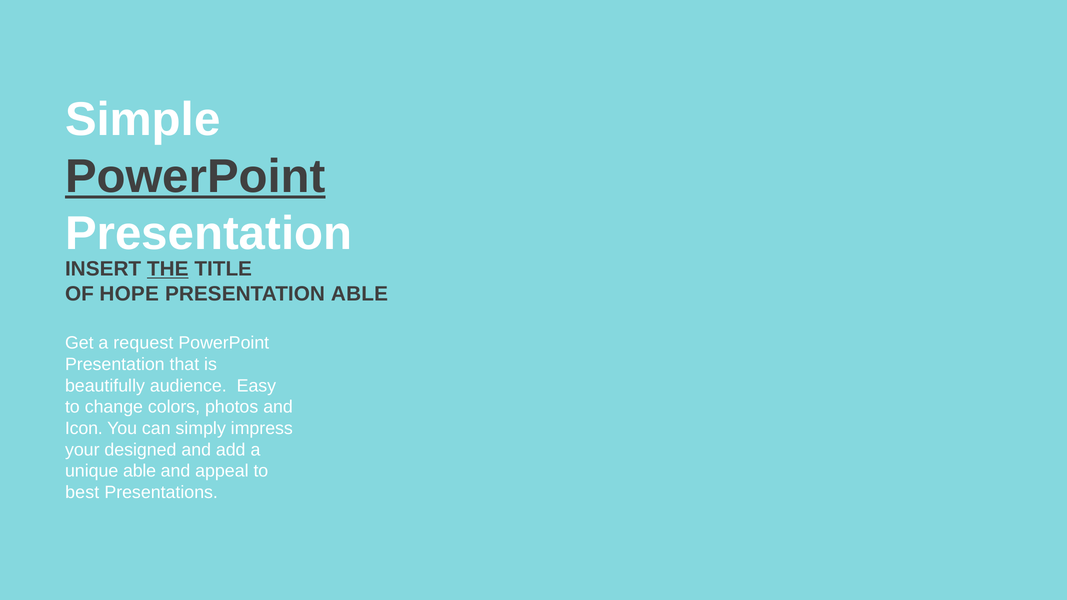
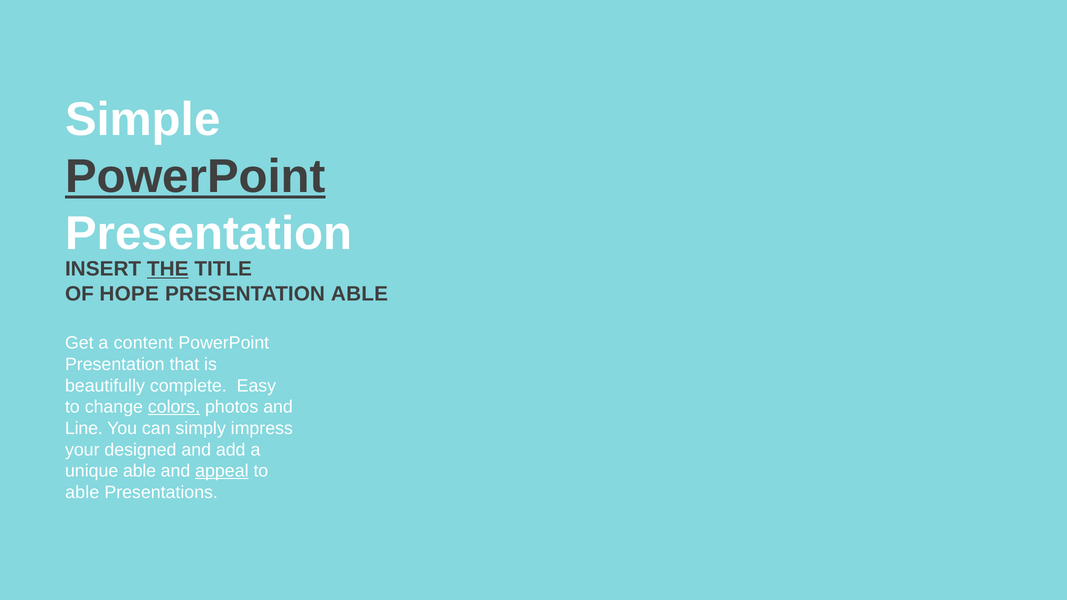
request: request -> content
audience: audience -> complete
colors underline: none -> present
Icon: Icon -> Line
appeal underline: none -> present
best at (82, 493): best -> able
